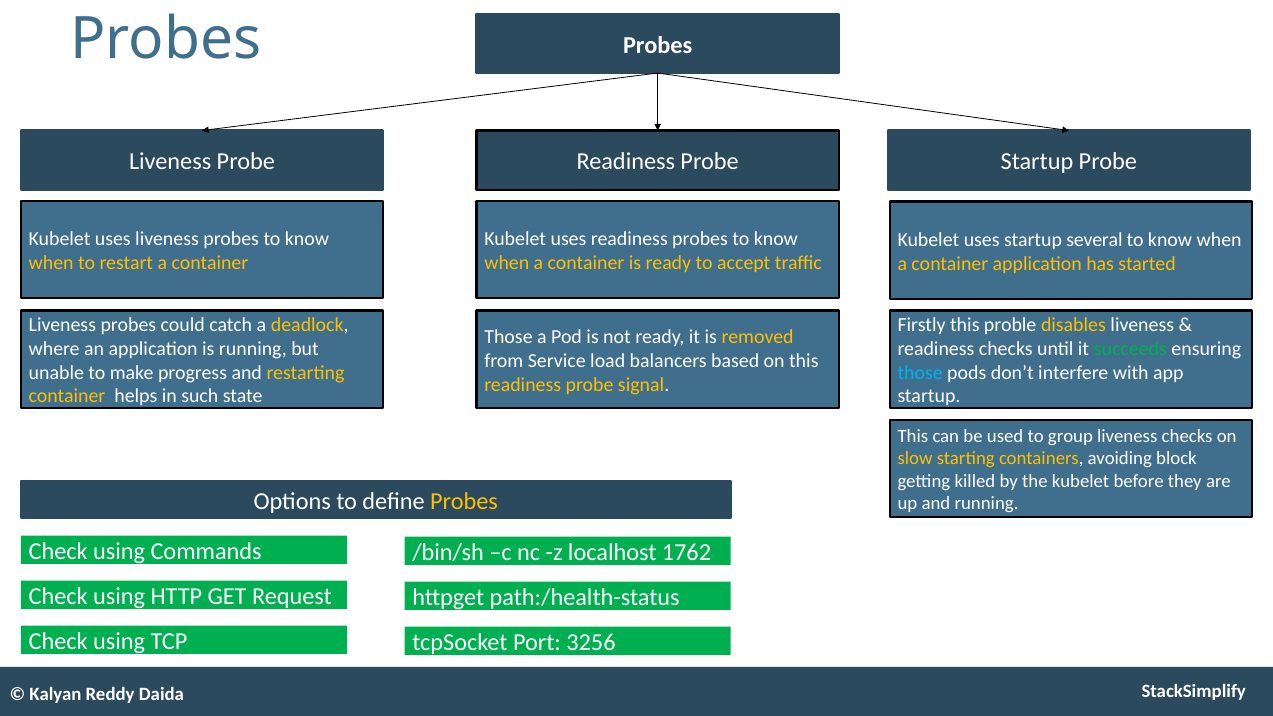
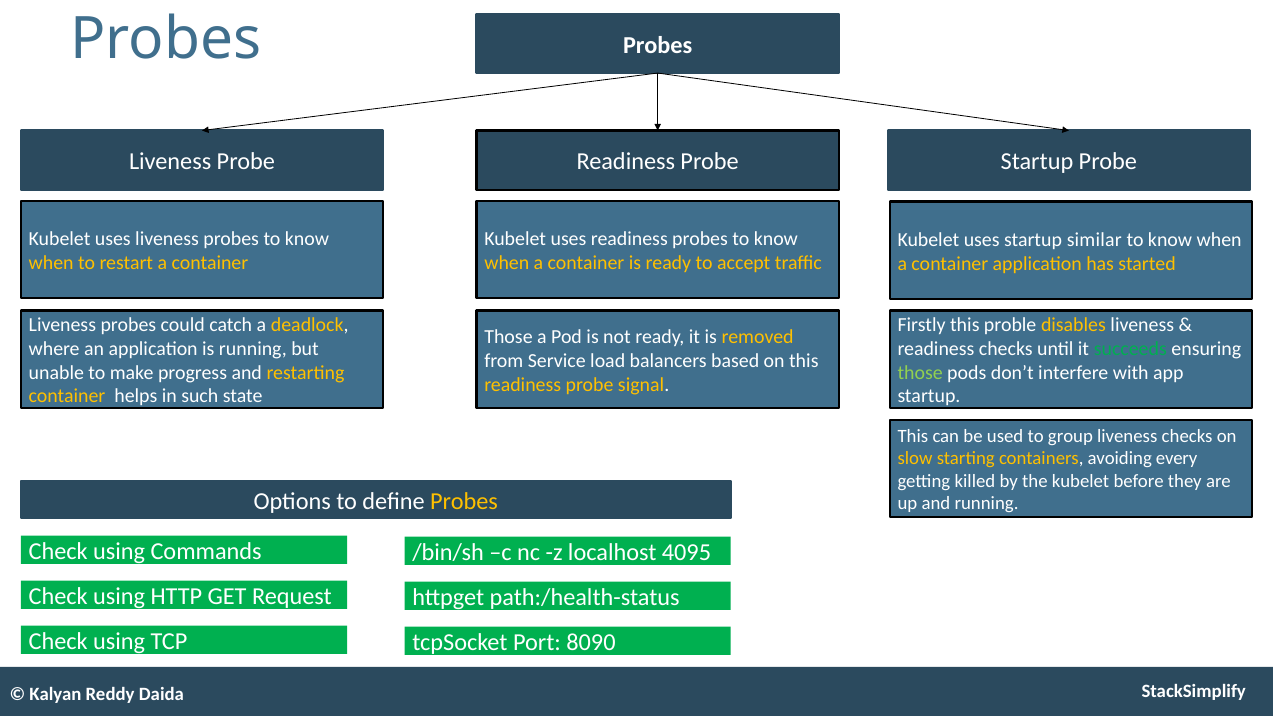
several: several -> similar
those at (920, 373) colour: light blue -> light green
block: block -> every
1762: 1762 -> 4095
3256: 3256 -> 8090
